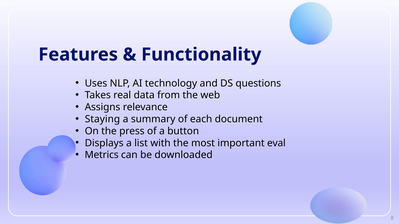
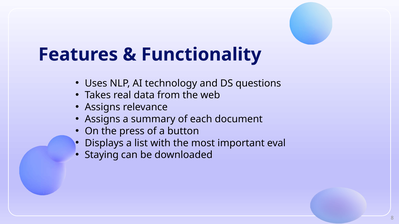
Staying at (102, 119): Staying -> Assigns
Metrics: Metrics -> Staying
